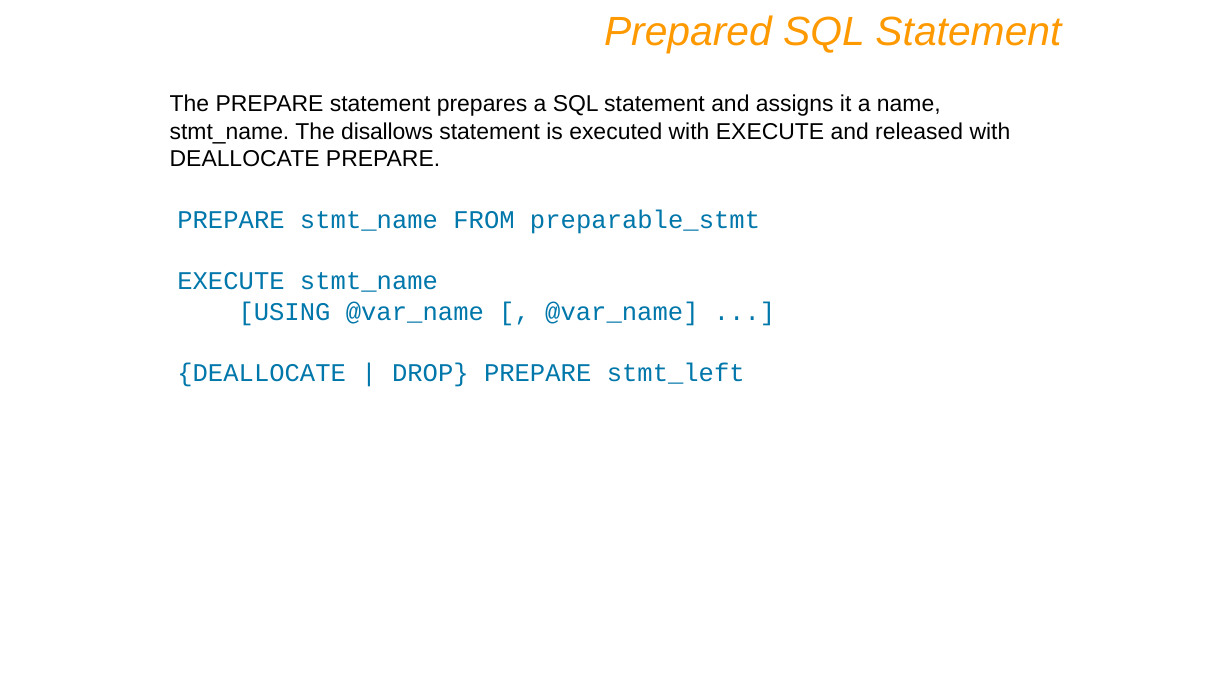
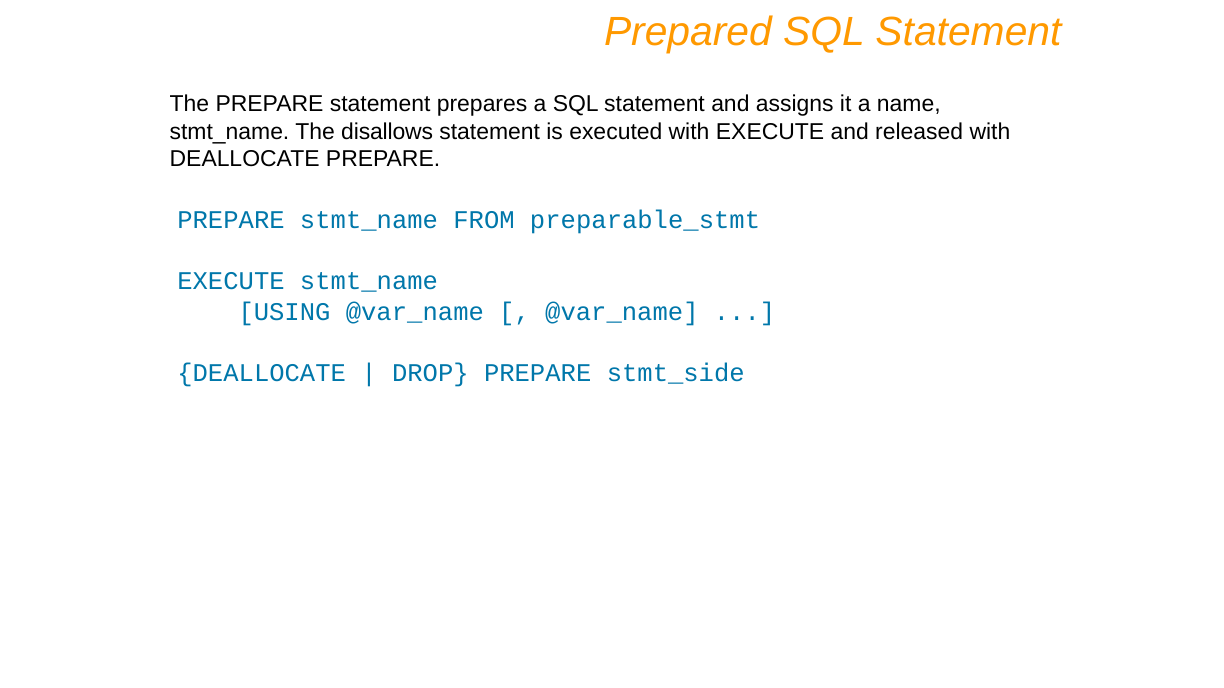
stmt_left: stmt_left -> stmt_side
